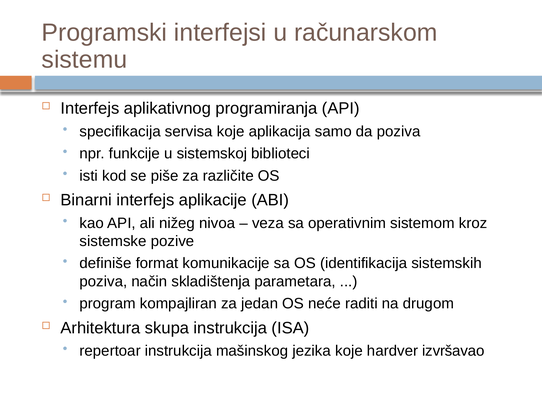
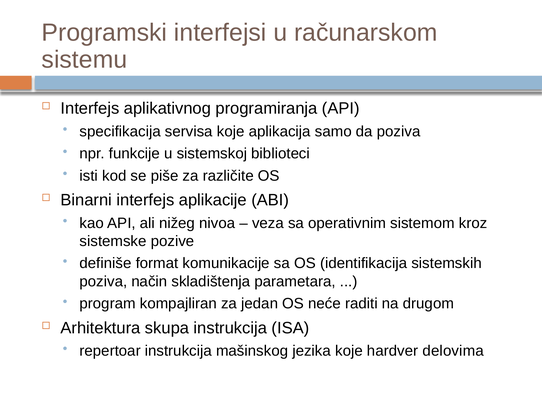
izvršavao: izvršavao -> delovima
